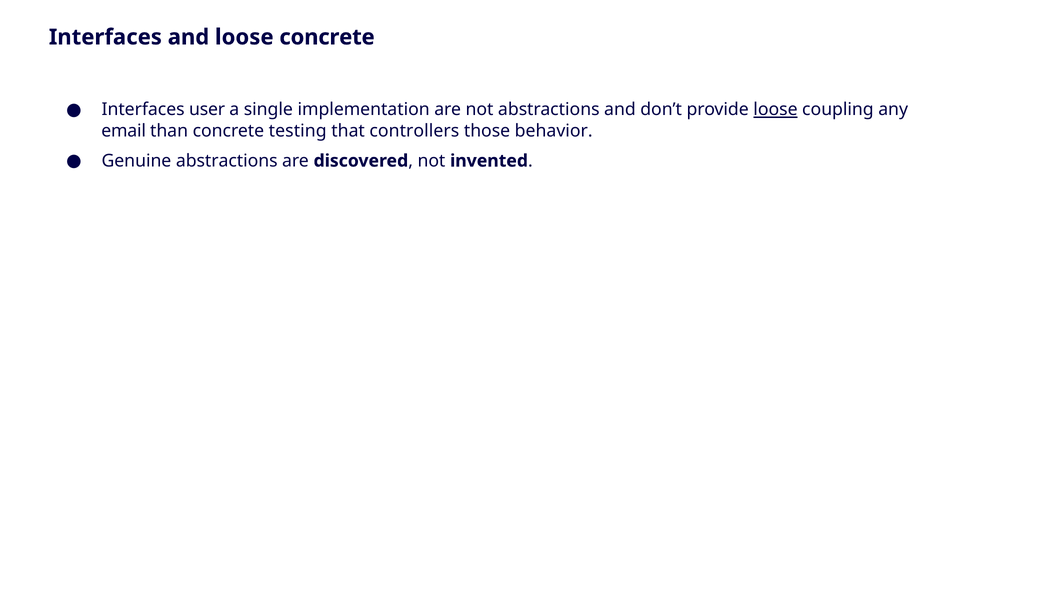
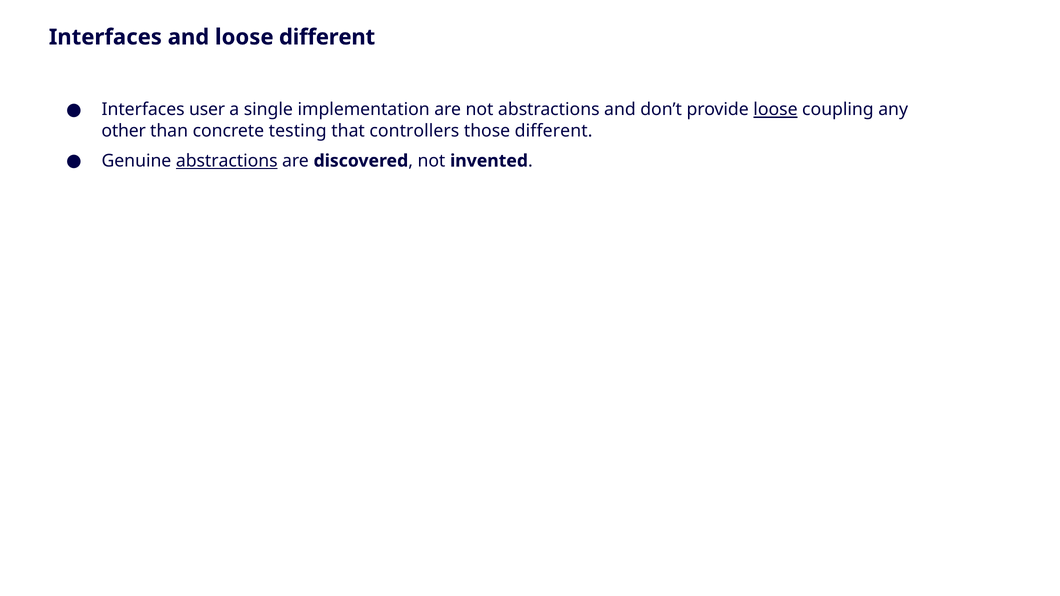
loose concrete: concrete -> different
email: email -> other
those behavior: behavior -> different
abstractions at (227, 161) underline: none -> present
